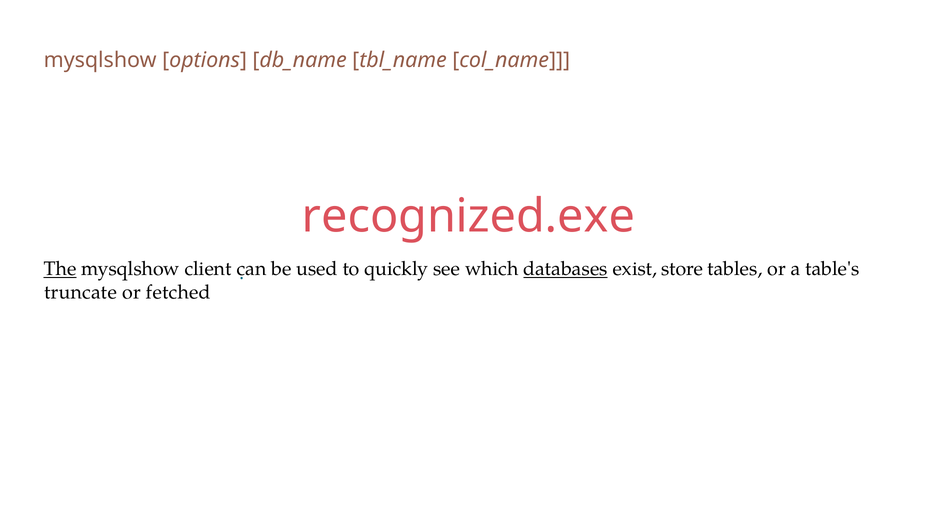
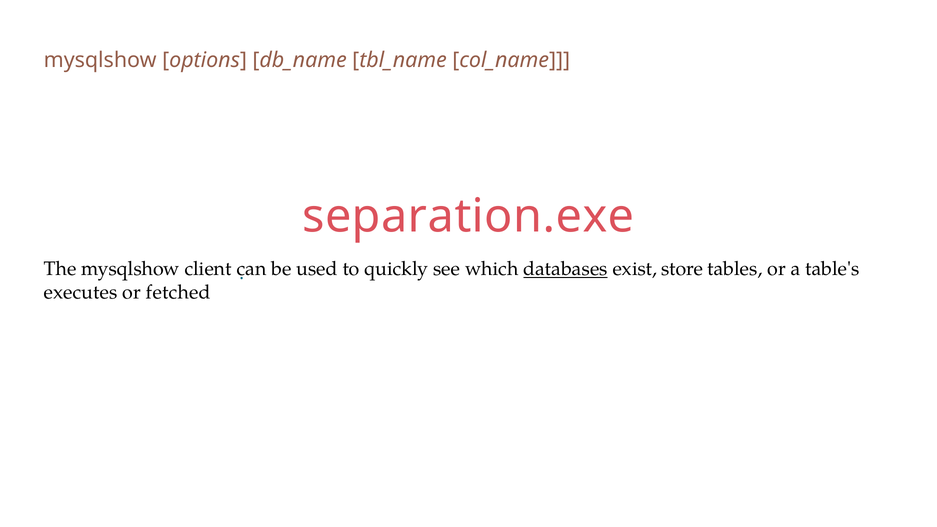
recognized.exe: recognized.exe -> separation.exe
The underline: present -> none
truncate: truncate -> executes
